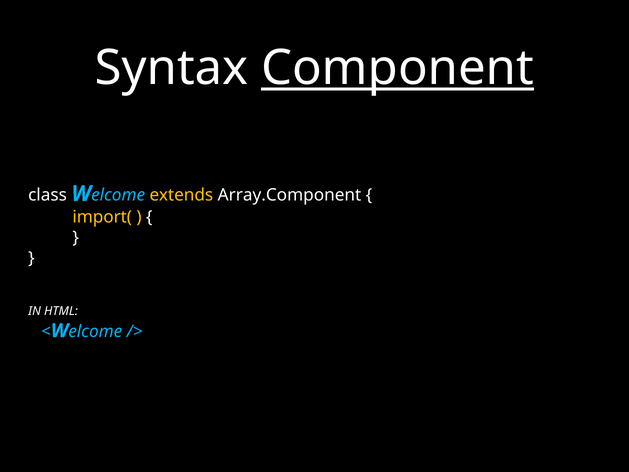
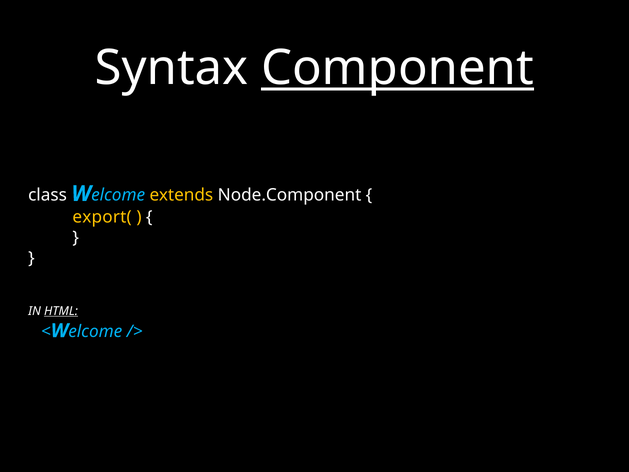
Array.Component: Array.Component -> Node.Component
import(: import( -> export(
HTML underline: none -> present
